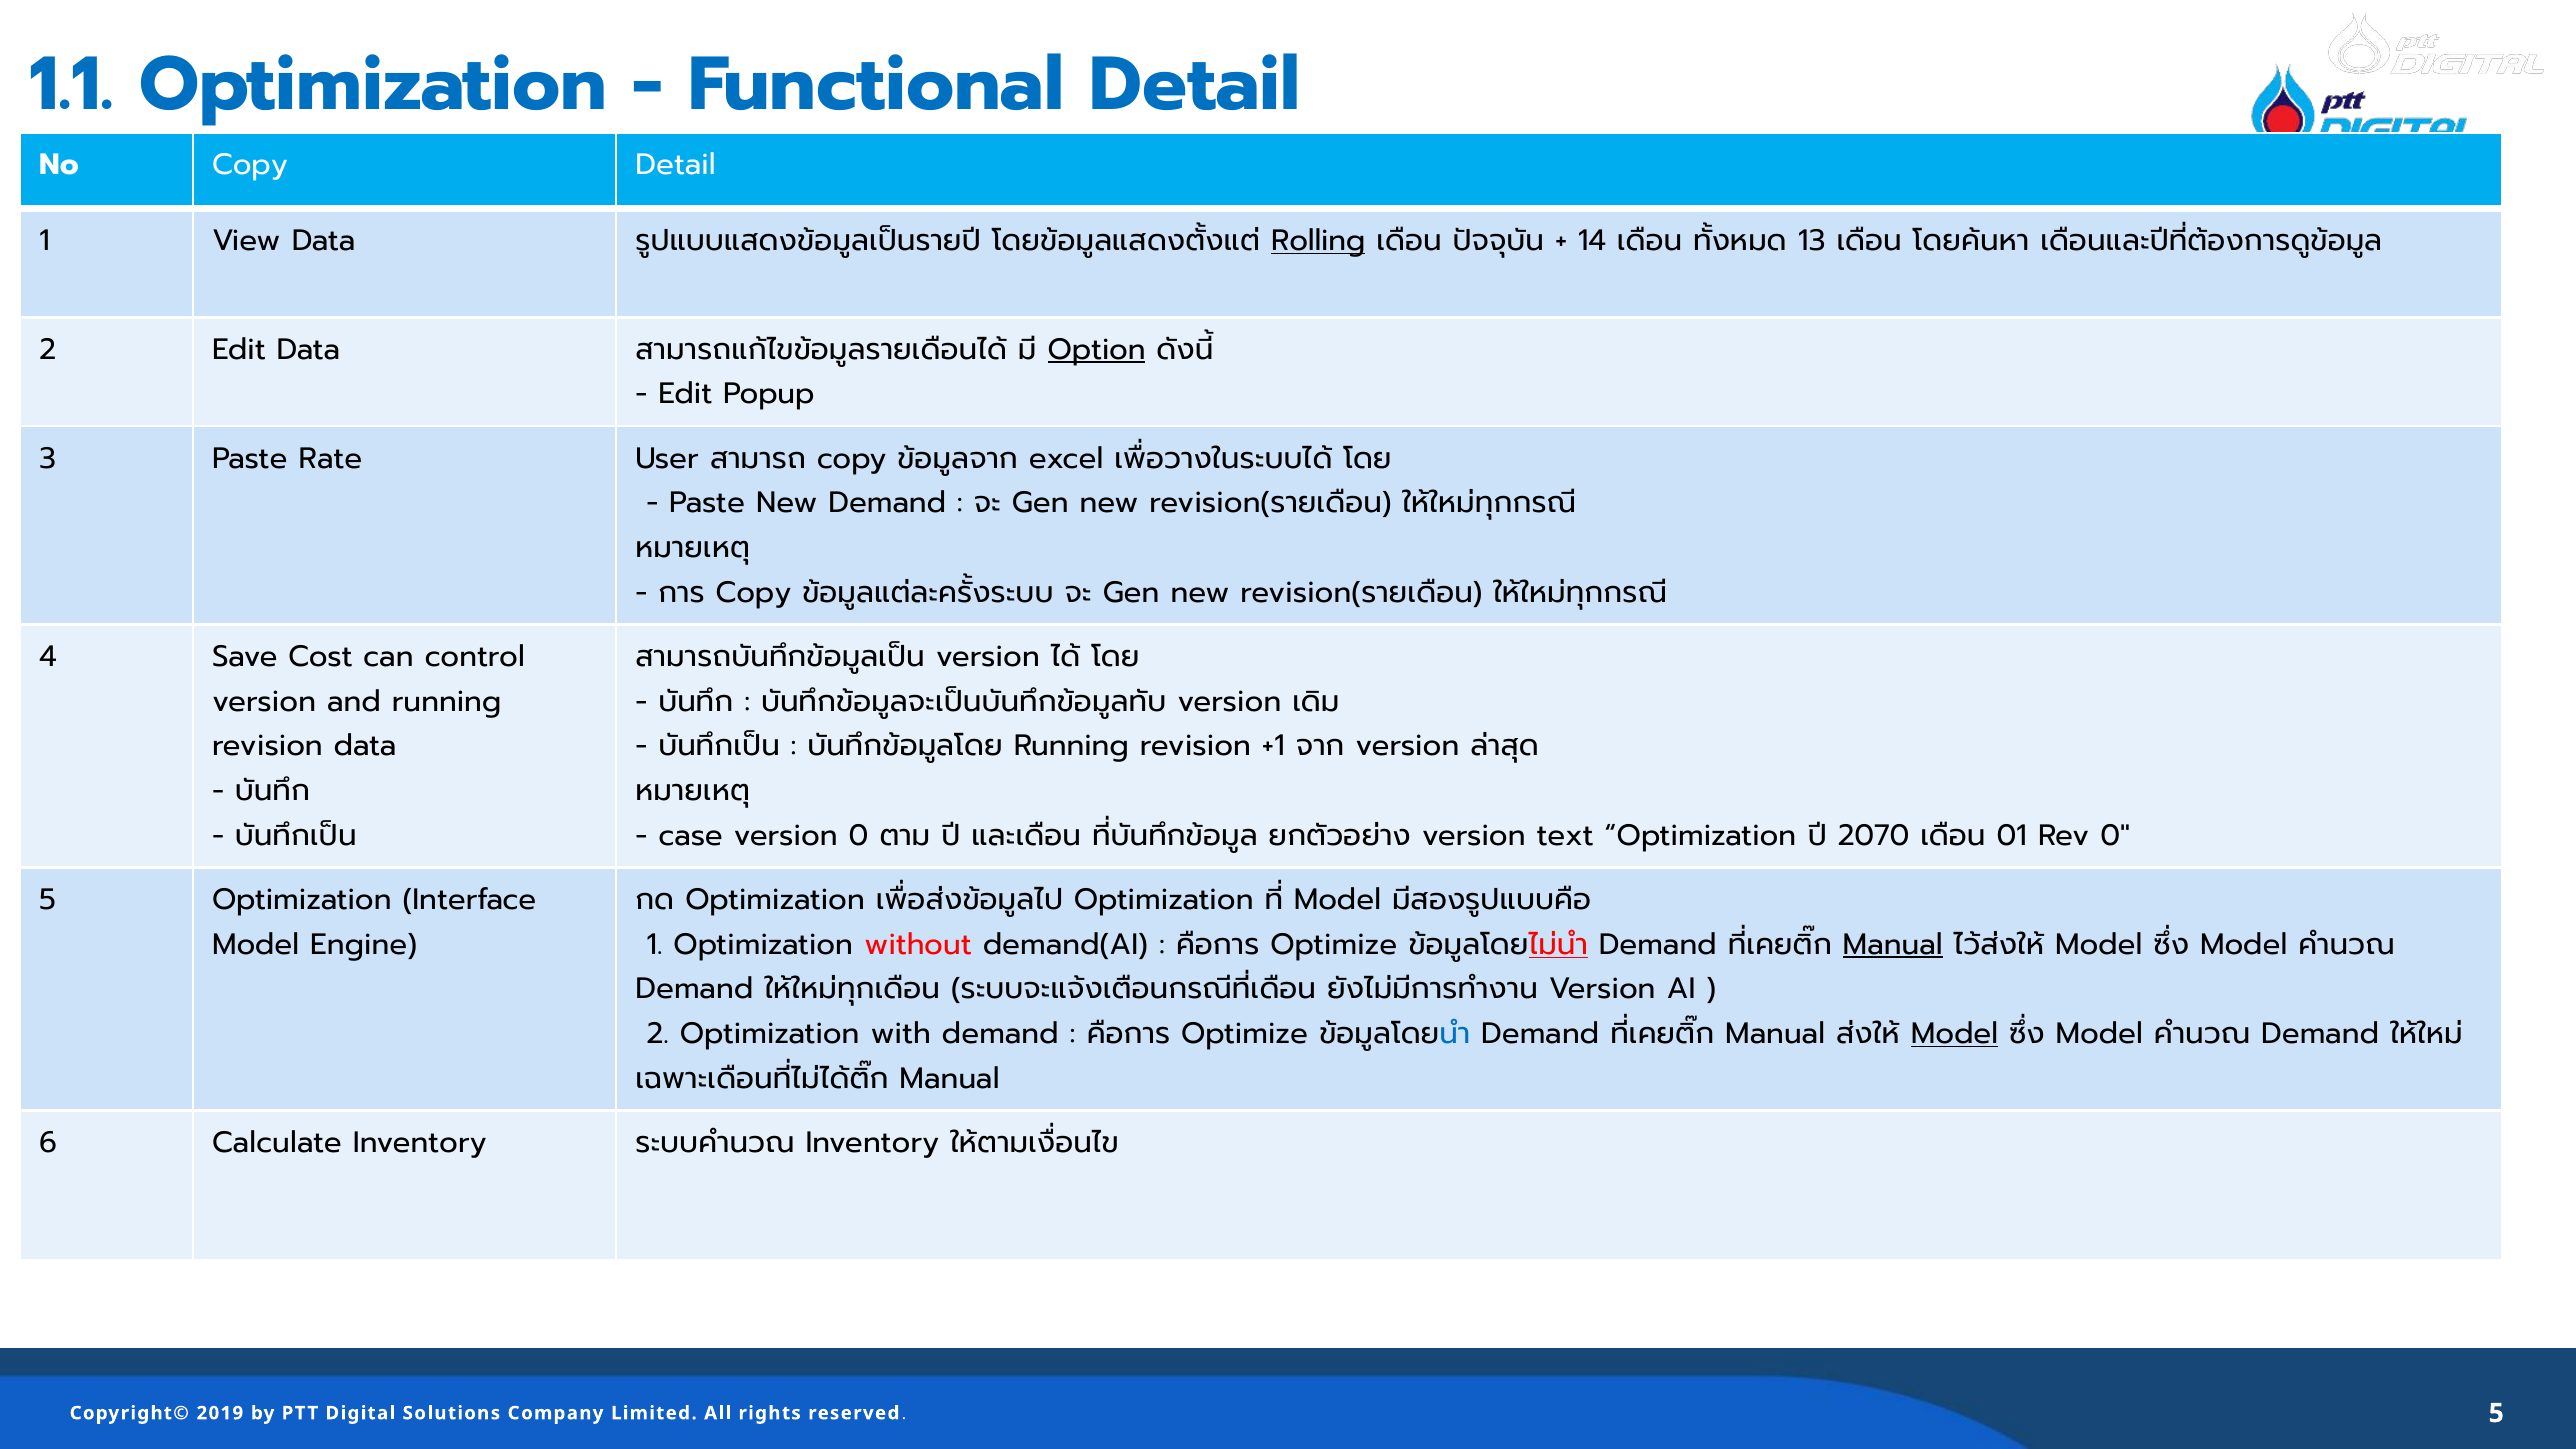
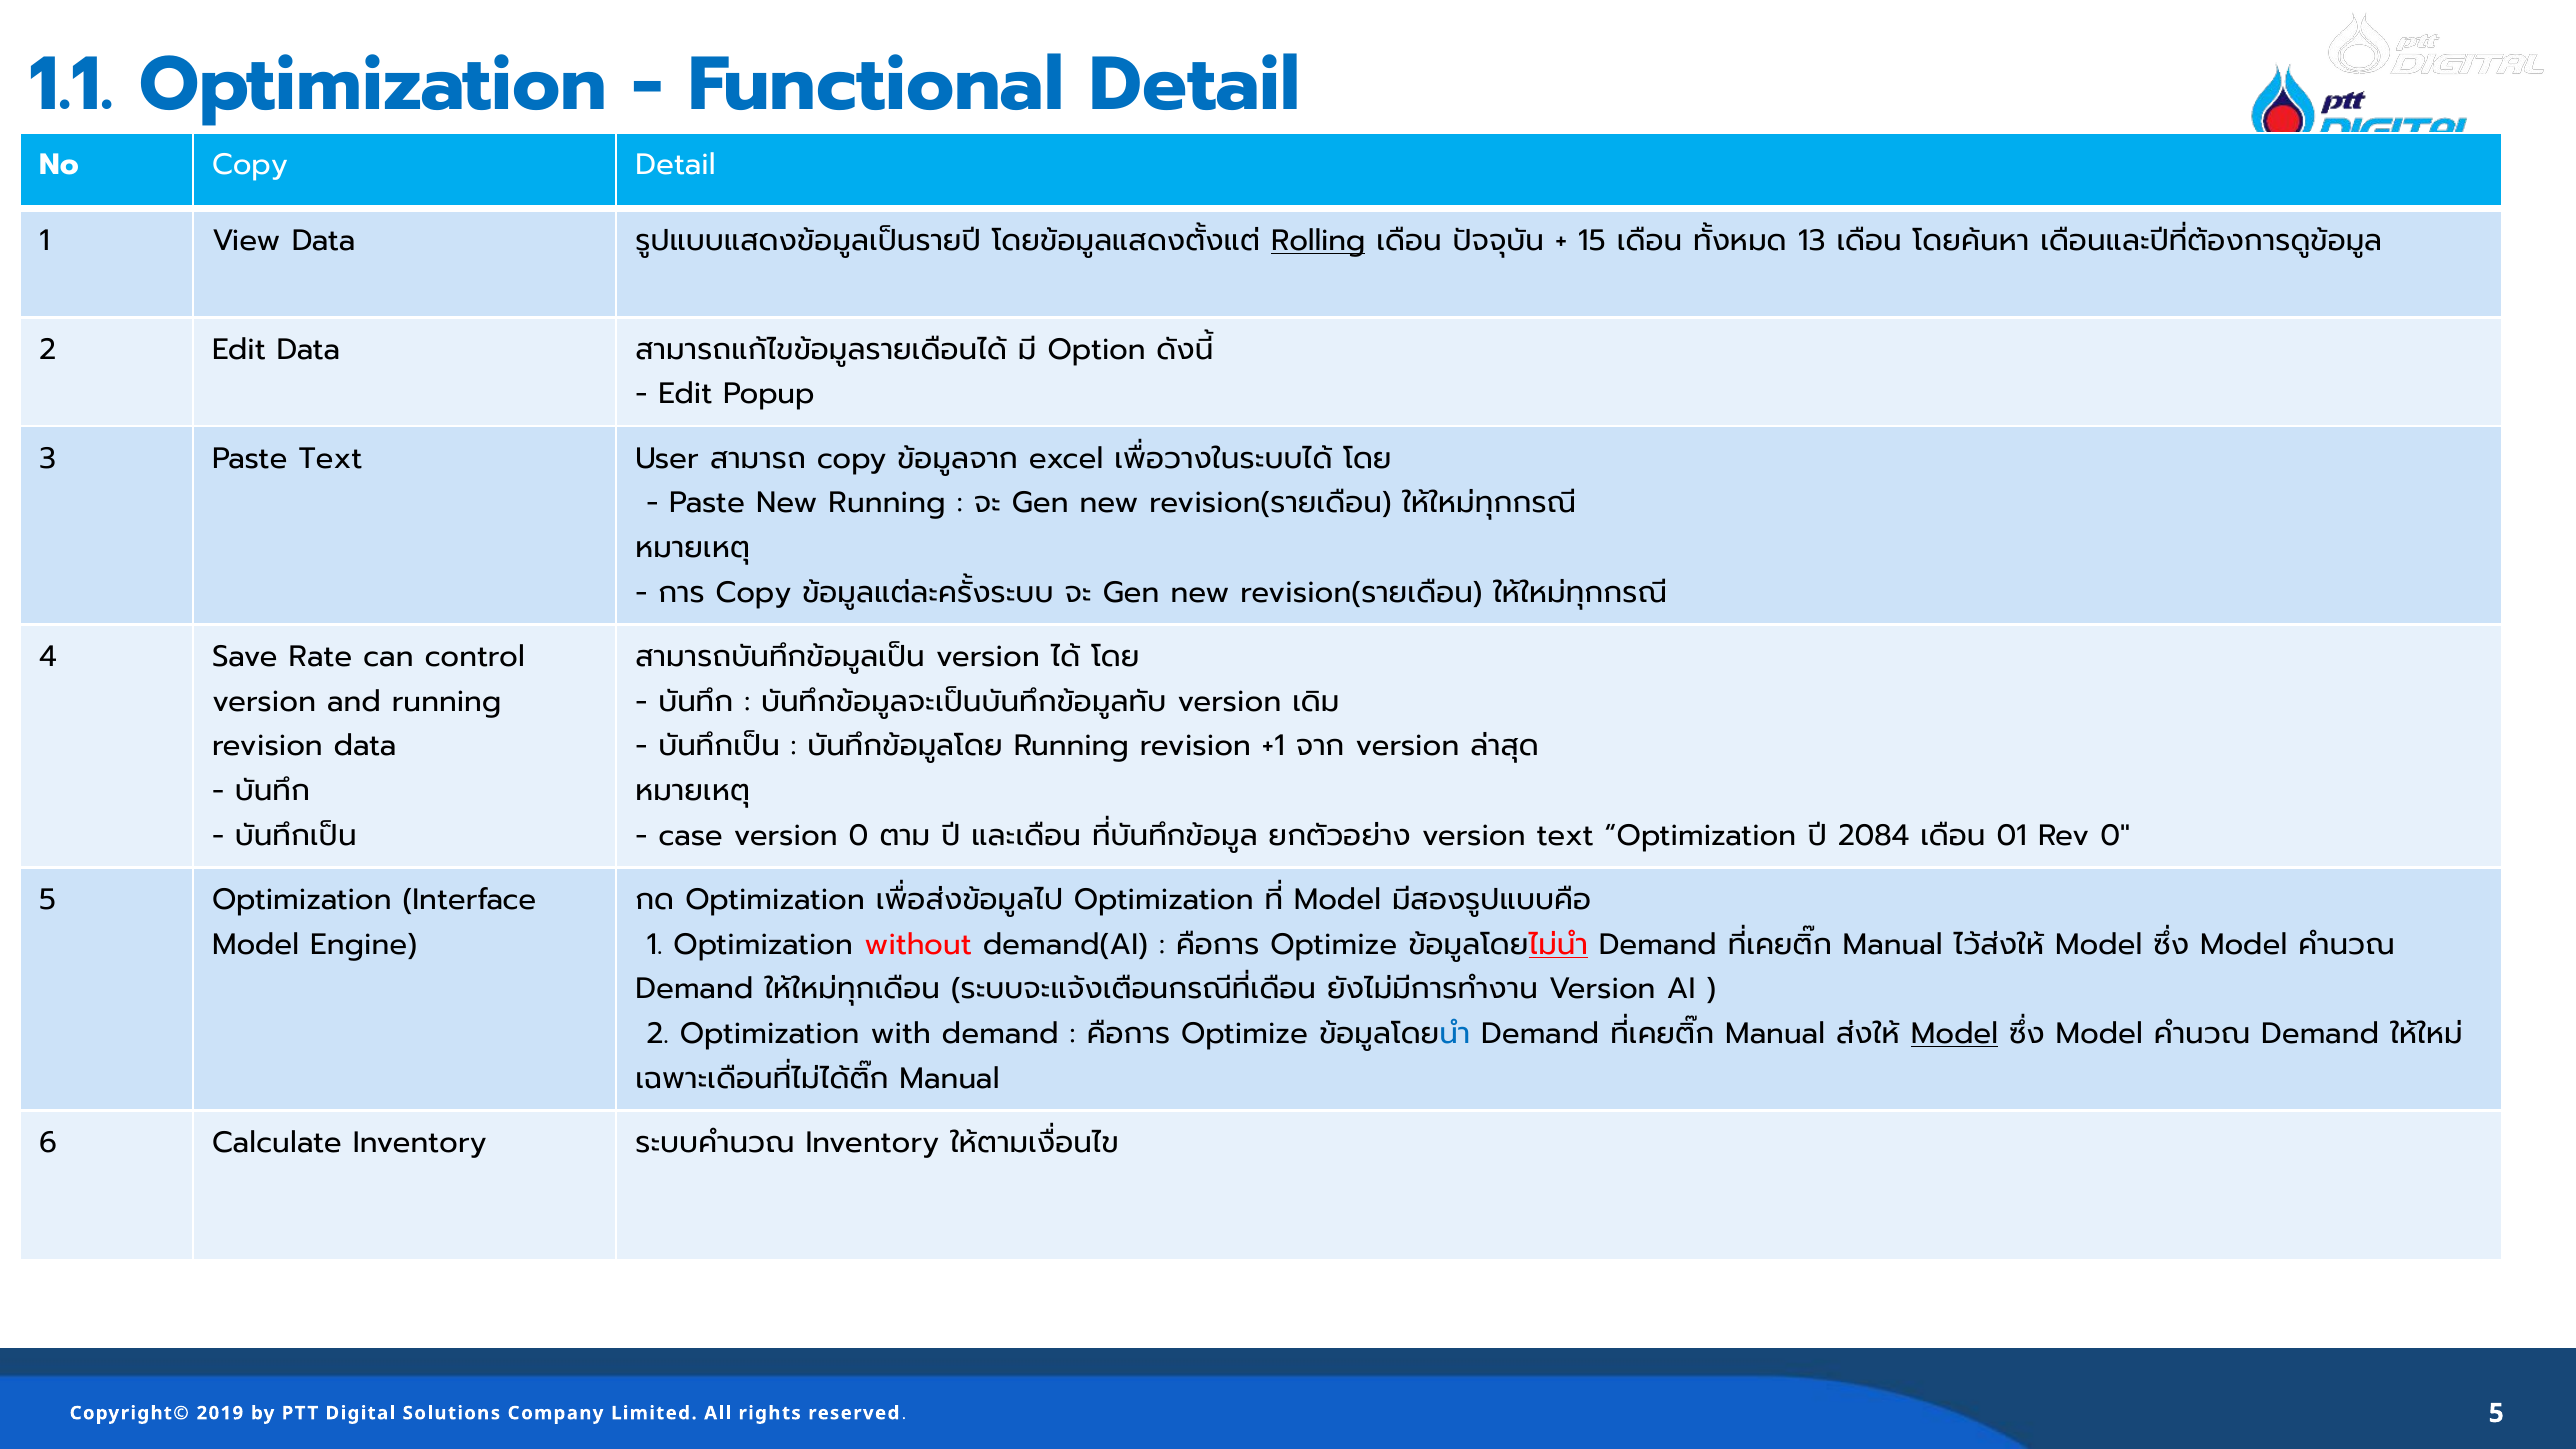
14: 14 -> 15
Option underline: present -> none
Paste Rate: Rate -> Text
New Demand: Demand -> Running
Cost: Cost -> Rate
2070: 2070 -> 2084
Manual at (1893, 944) underline: present -> none
